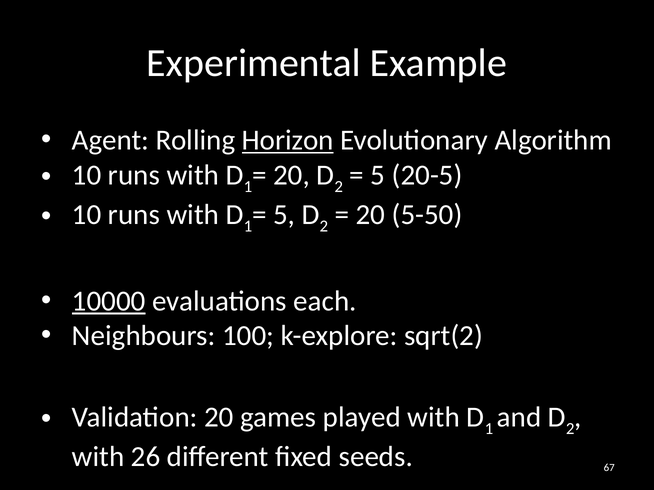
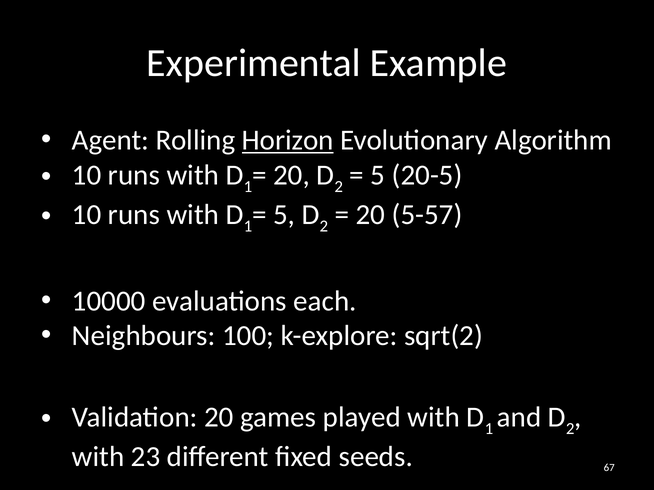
5-50: 5-50 -> 5-57
10000 underline: present -> none
26: 26 -> 23
